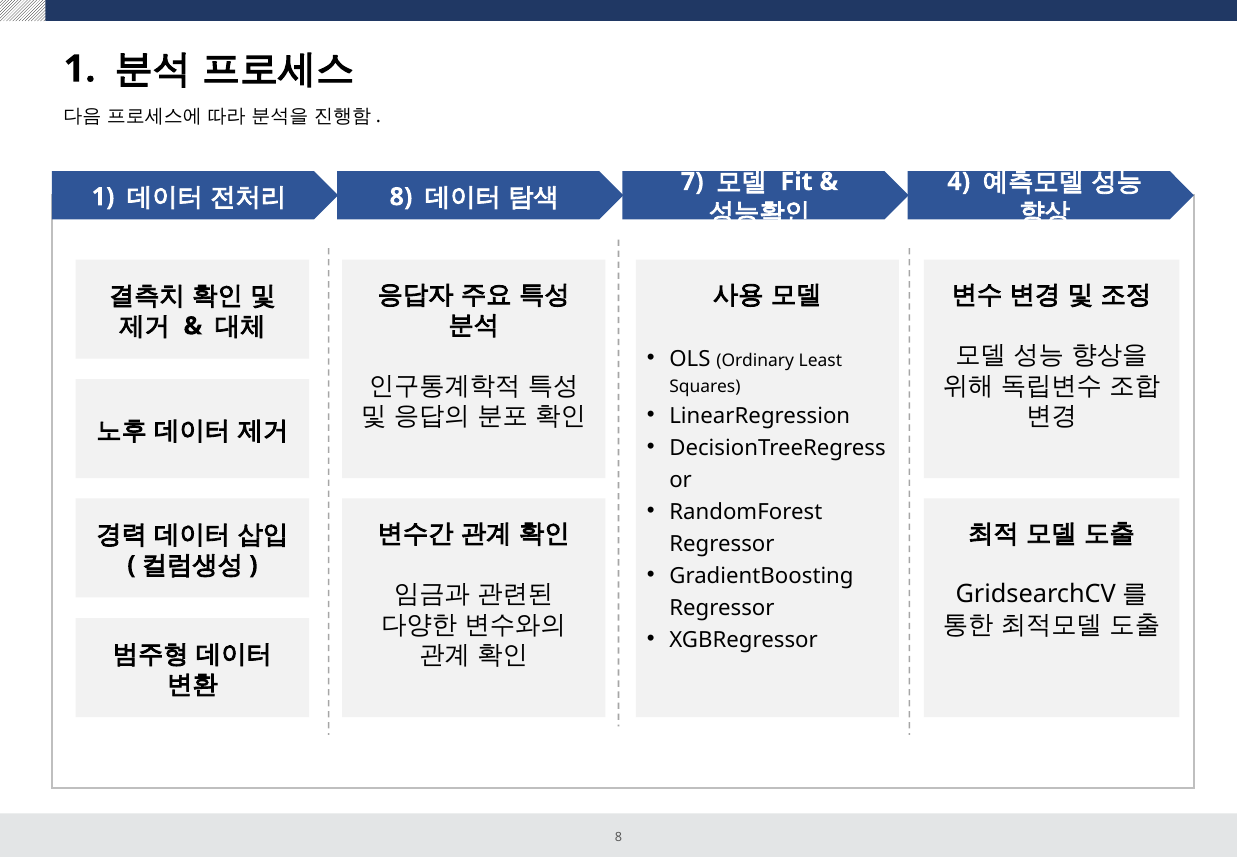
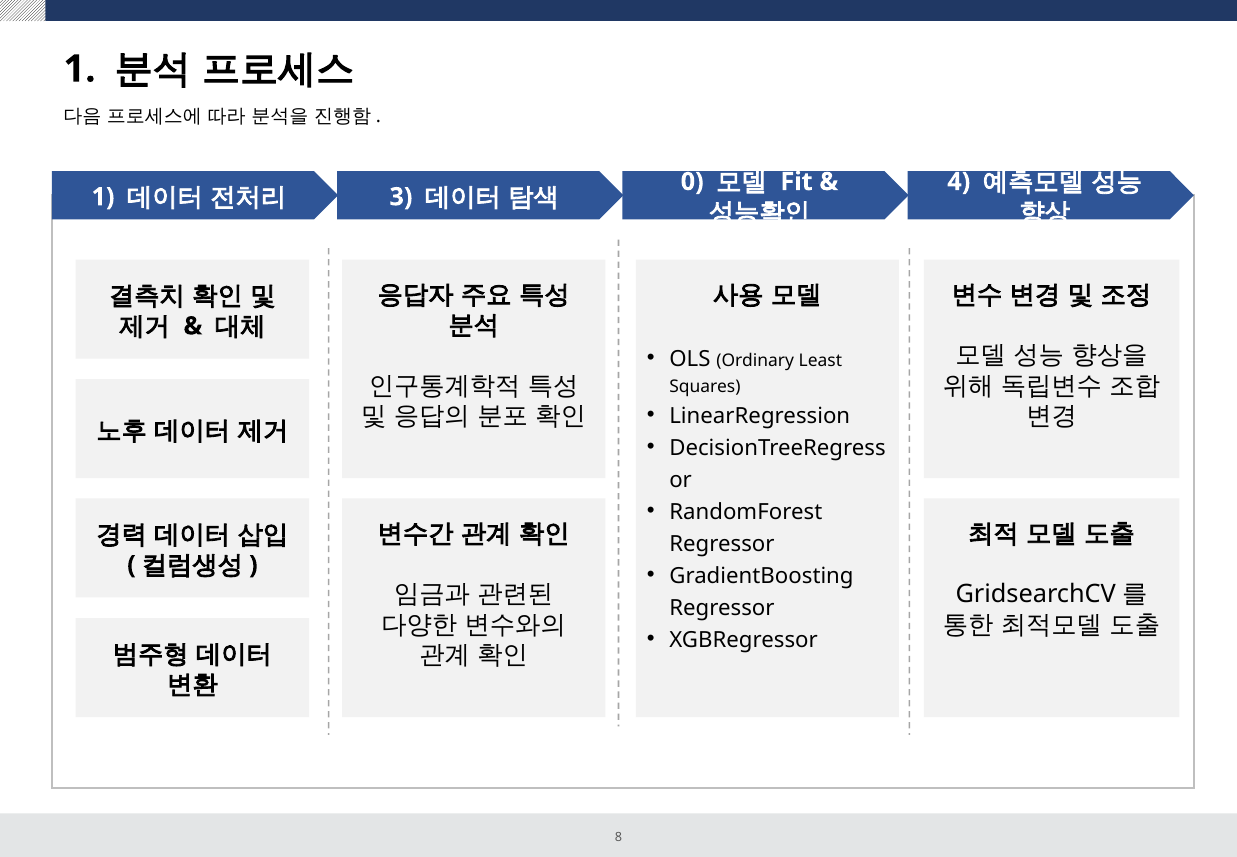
8 at (401, 197): 8 -> 3
7: 7 -> 0
